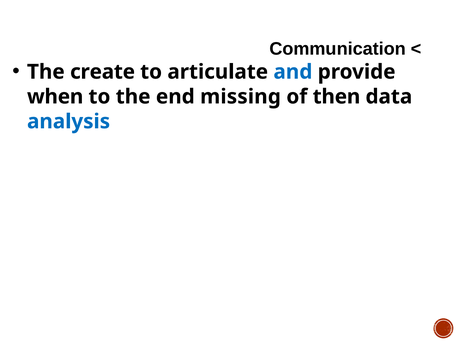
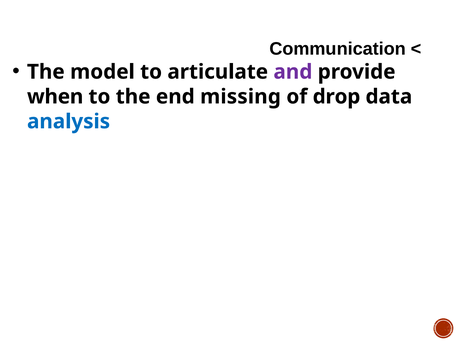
create: create -> model
and colour: blue -> purple
then: then -> drop
